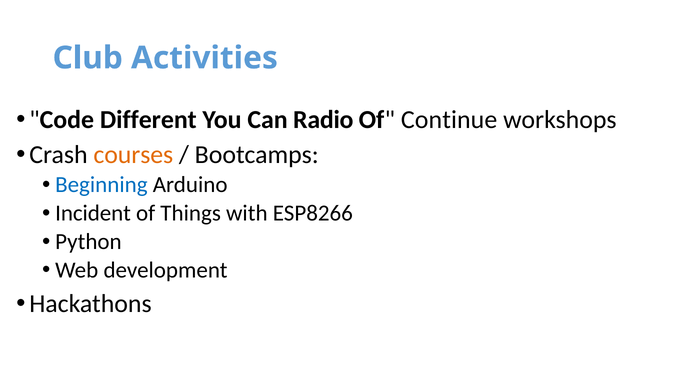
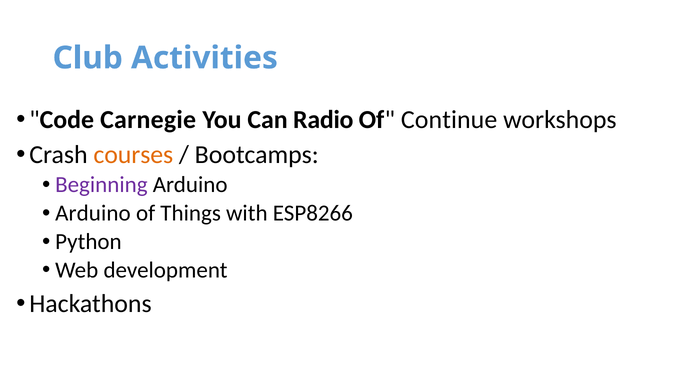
Different: Different -> Carnegie
Beginning colour: blue -> purple
Incident at (93, 213): Incident -> Arduino
